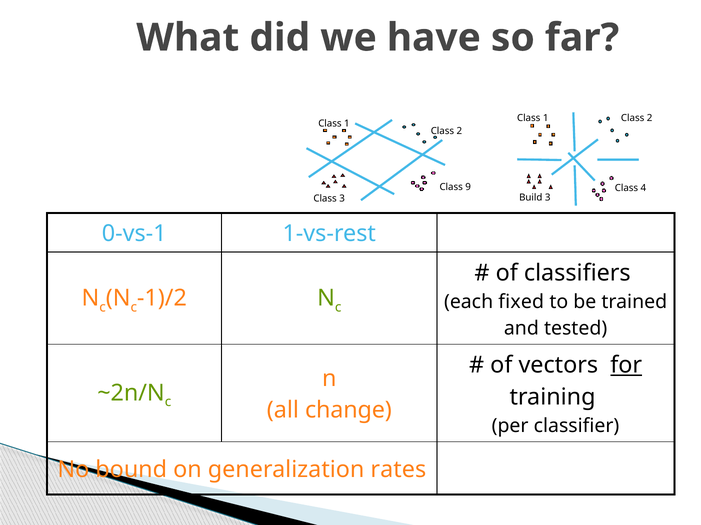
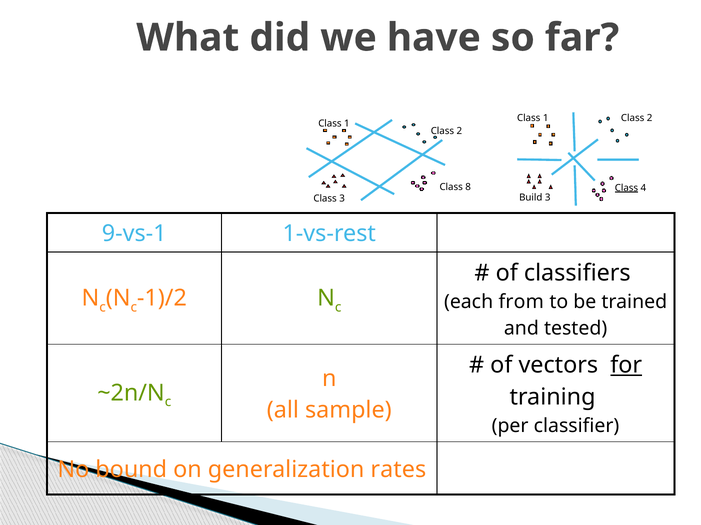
9: 9 -> 8
Class at (626, 188) underline: none -> present
0-vs-1: 0-vs-1 -> 9-vs-1
fixed: fixed -> from
change: change -> sample
